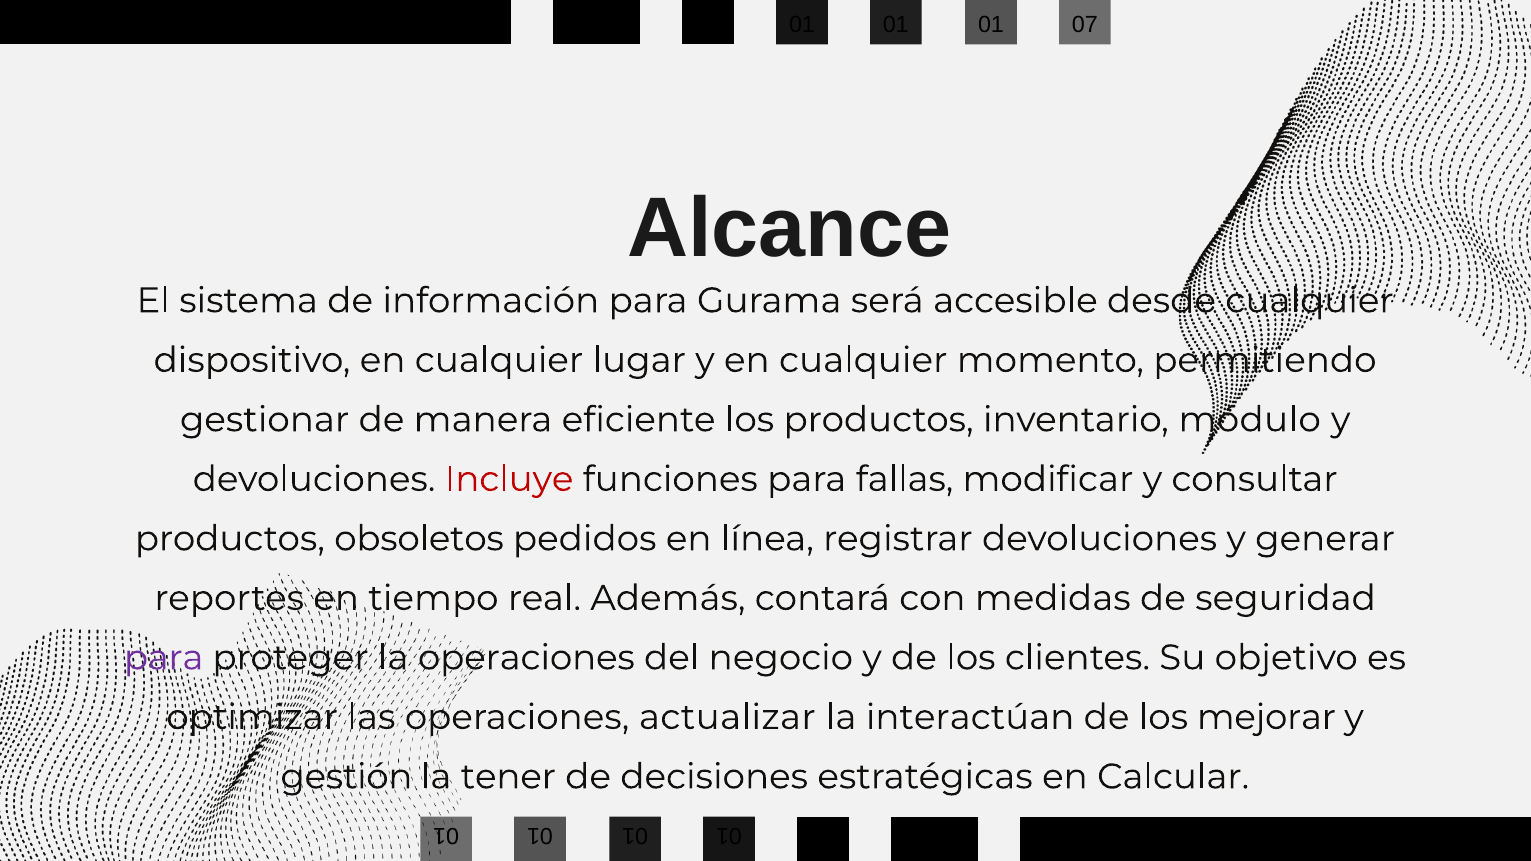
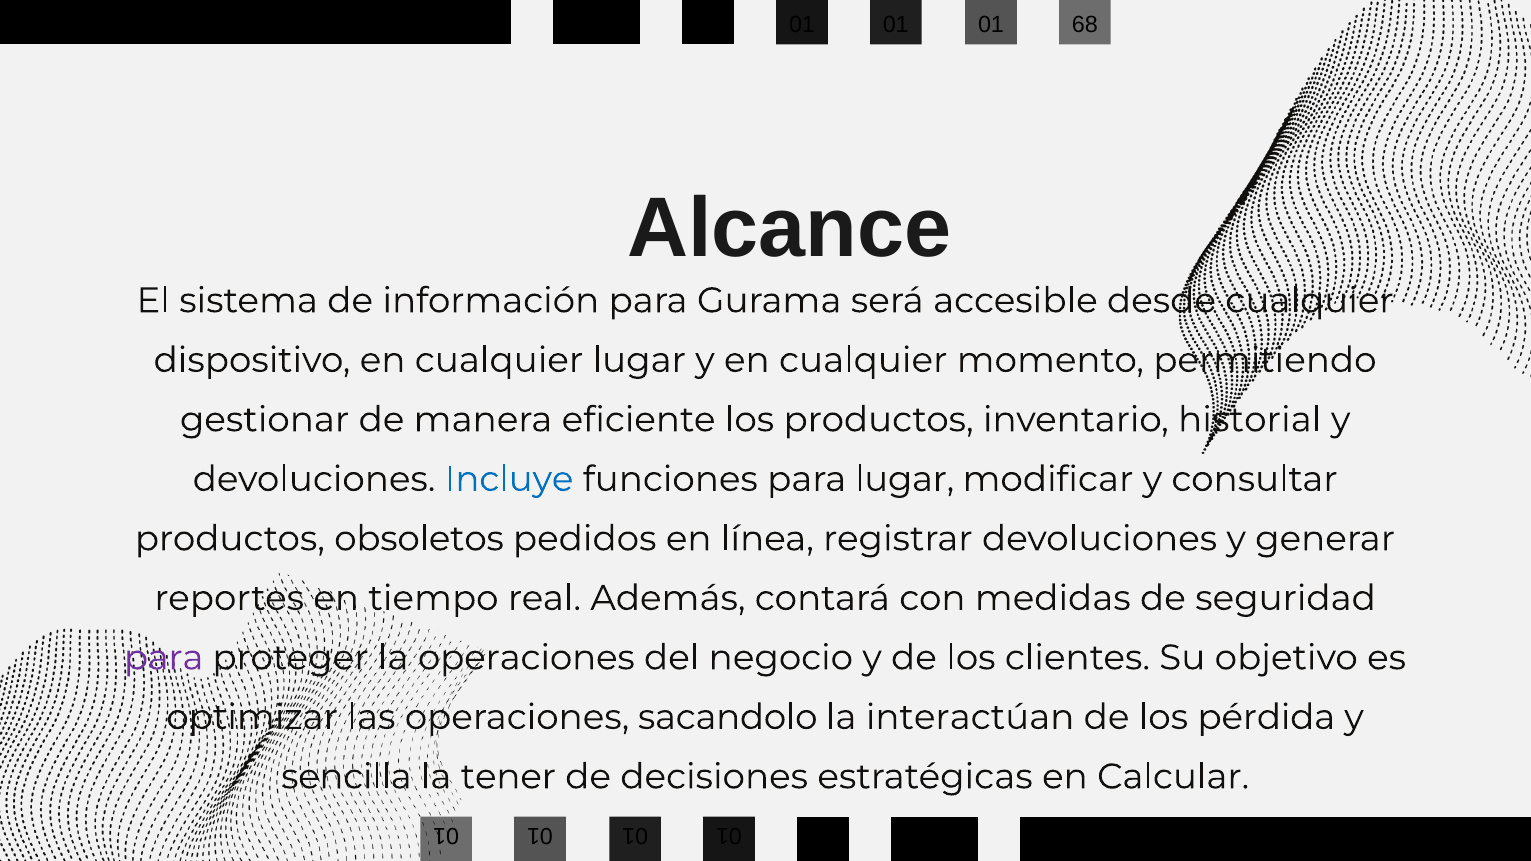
07: 07 -> 68
módulo: módulo -> historial
Incluye colour: red -> blue
para fallas: fallas -> lugar
actualizar: actualizar -> sacandolo
mejorar: mejorar -> pérdida
gestión: gestión -> sencilla
